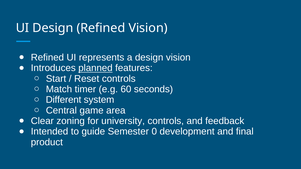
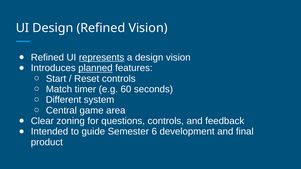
represents underline: none -> present
university: university -> questions
0: 0 -> 6
